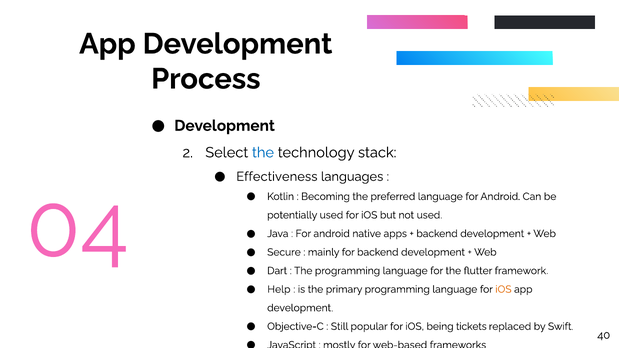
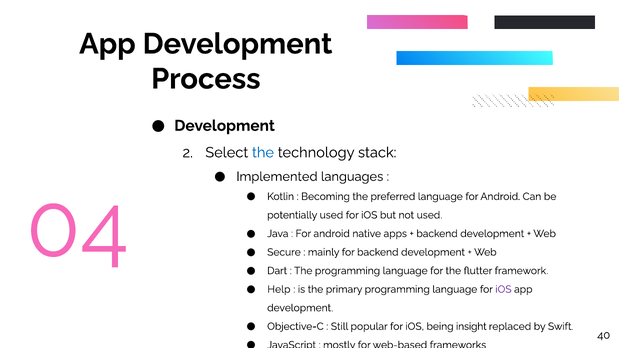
Effectiveness: Effectiveness -> Implemented
iOS at (503, 289) colour: orange -> purple
tickets: tickets -> insight
